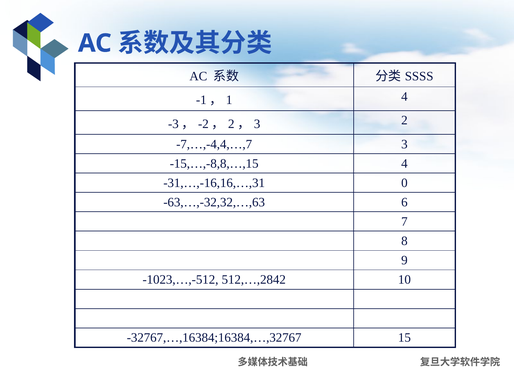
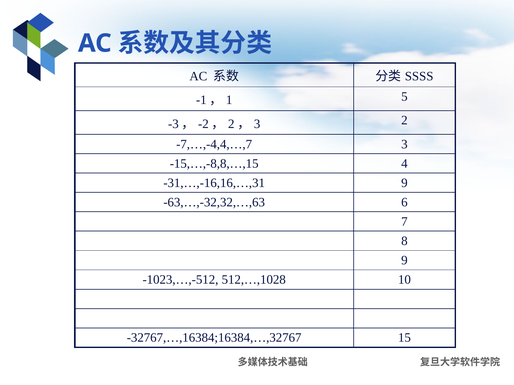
1 4: 4 -> 5
-31,…,-16,16,…,31 0: 0 -> 9
512,…,2842: 512,…,2842 -> 512,…,1028
